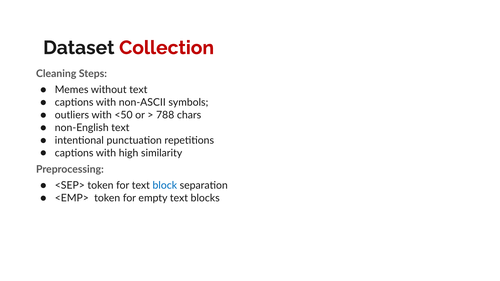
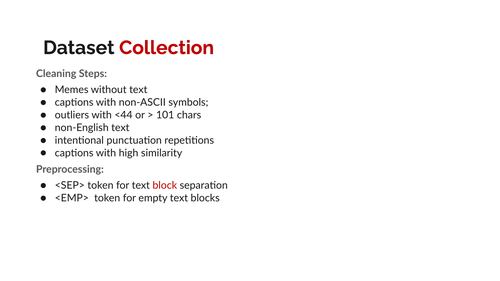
<50: <50 -> <44
788: 788 -> 101
block colour: blue -> red
